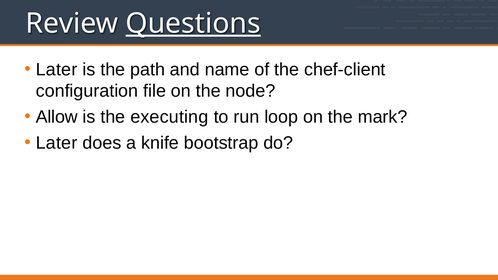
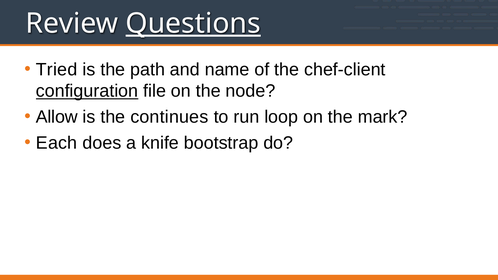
Later at (57, 70): Later -> Tried
configuration underline: none -> present
executing: executing -> continues
Later at (57, 143): Later -> Each
